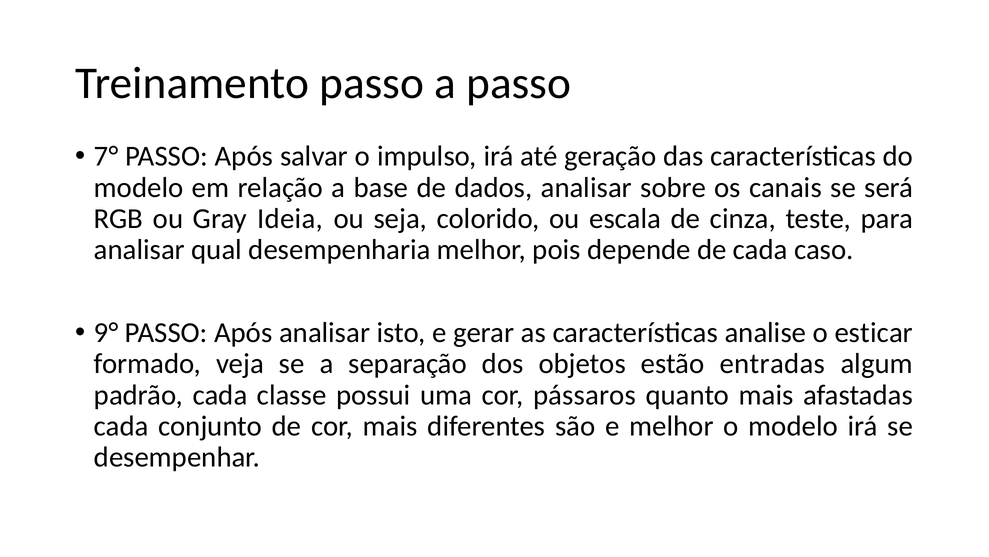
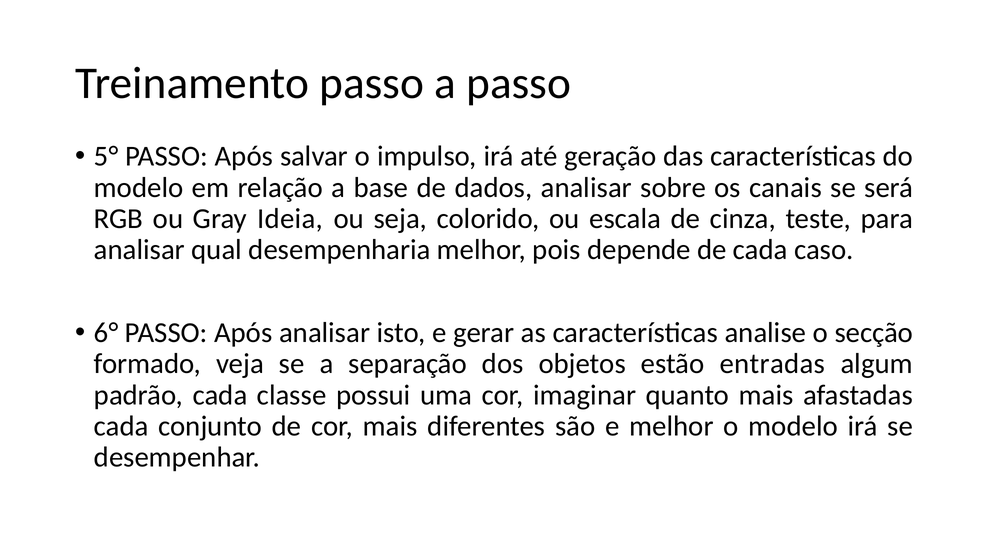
7°: 7° -> 5°
9°: 9° -> 6°
esticar: esticar -> secção
pássaros: pássaros -> imaginar
